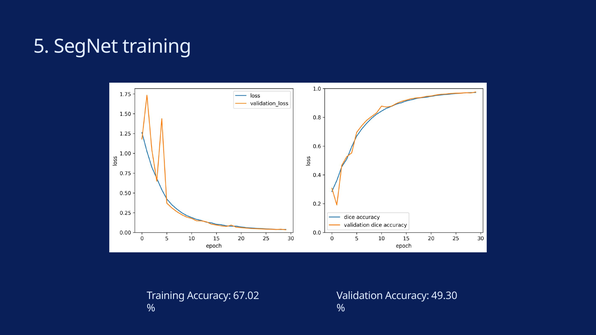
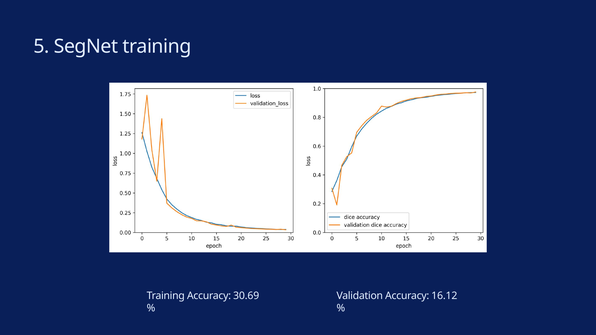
67.02: 67.02 -> 30.69
49.30: 49.30 -> 16.12
